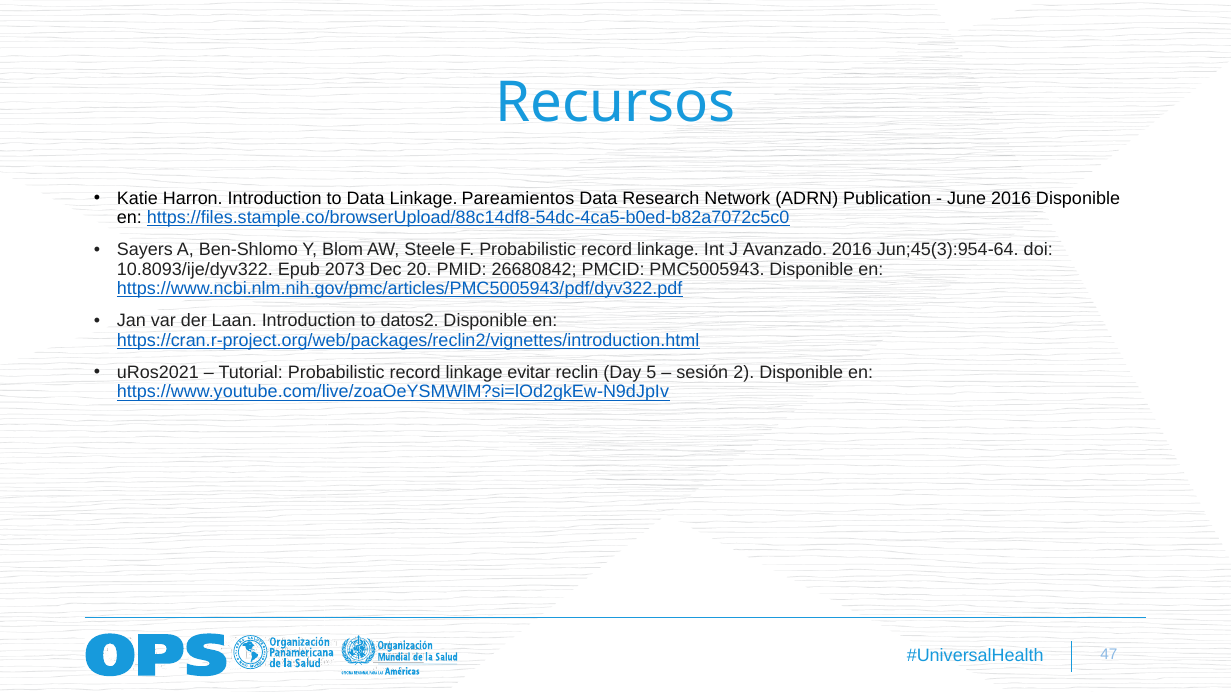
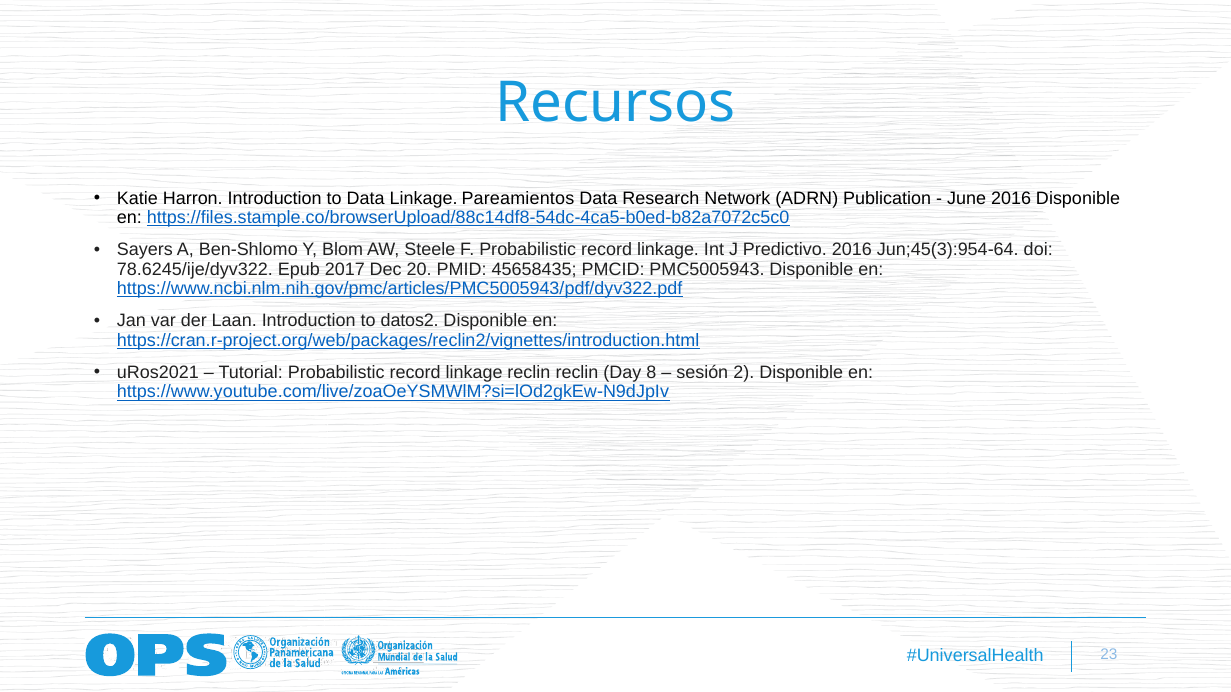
Avanzado: Avanzado -> Predictivo
10.8093/ije/dyv322: 10.8093/ije/dyv322 -> 78.6245/ije/dyv322
2073: 2073 -> 2017
26680842: 26680842 -> 45658435
linkage evitar: evitar -> reclin
5: 5 -> 8
47: 47 -> 23
